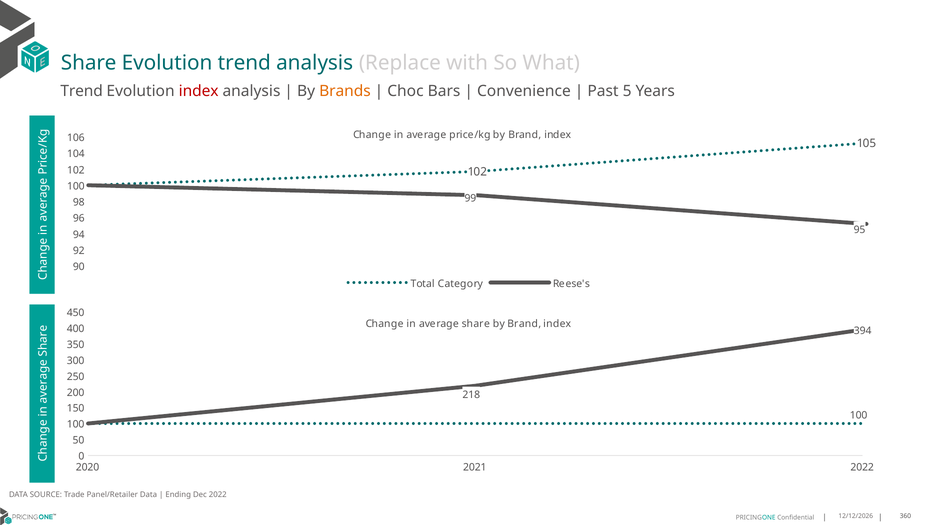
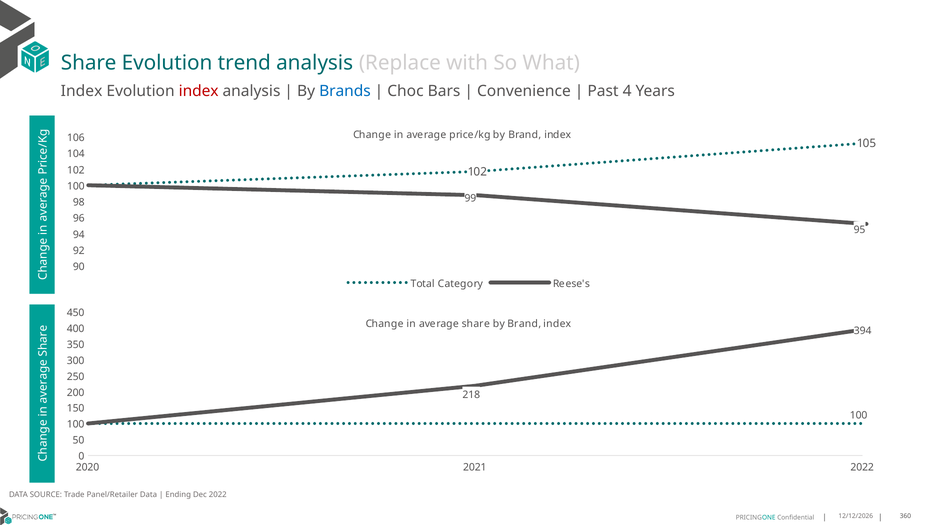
Trend at (82, 91): Trend -> Index
Brands colour: orange -> blue
5: 5 -> 4
